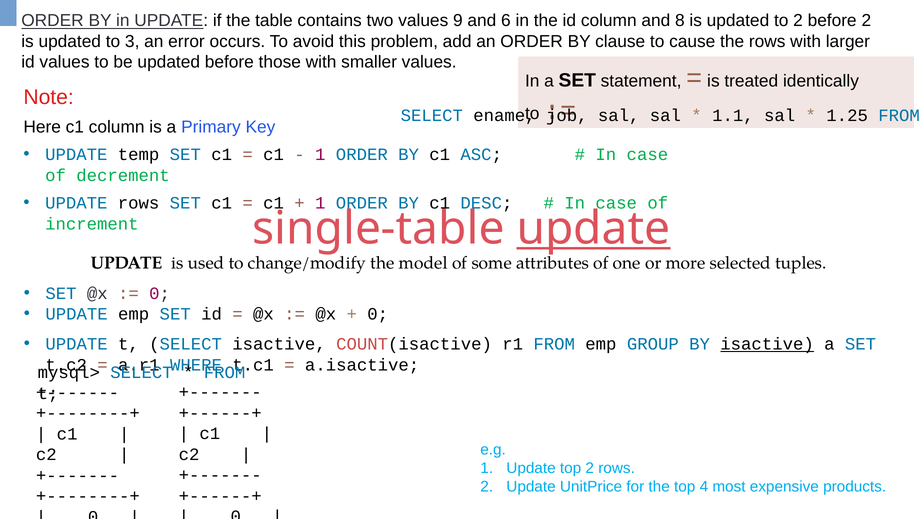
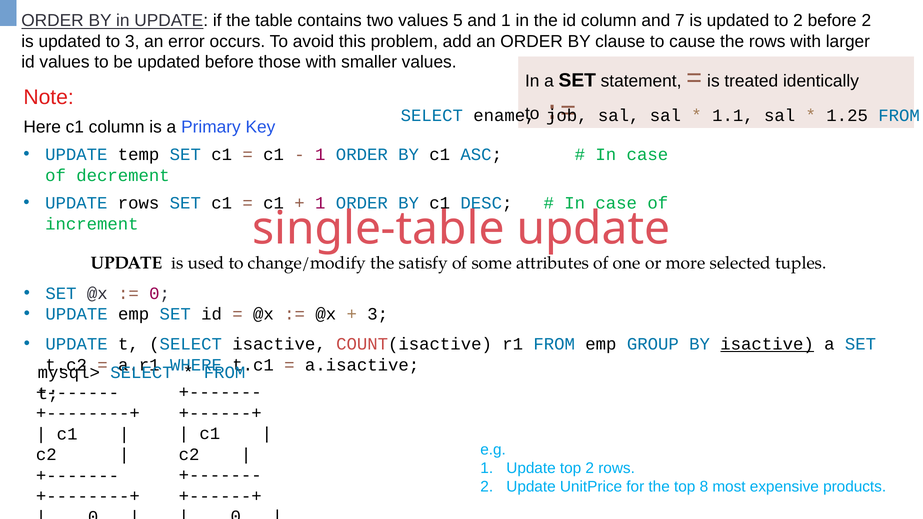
9: 9 -> 5
and 6: 6 -> 1
8: 8 -> 7
update at (593, 228) underline: present -> none
model: model -> satisfy
0 at (378, 314): 0 -> 3
4: 4 -> 8
